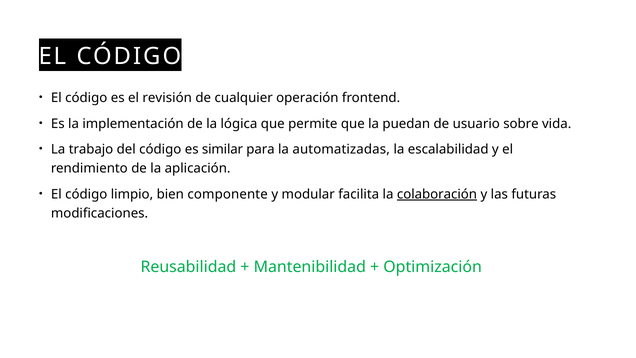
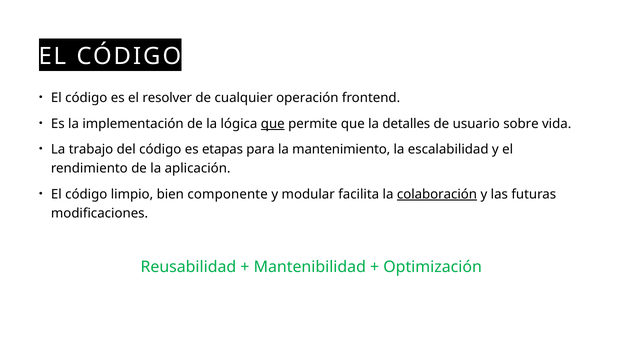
revisión: revisión -> resolver
que at (273, 124) underline: none -> present
puedan: puedan -> detalles
similar: similar -> etapas
automatizadas: automatizadas -> mantenimiento
